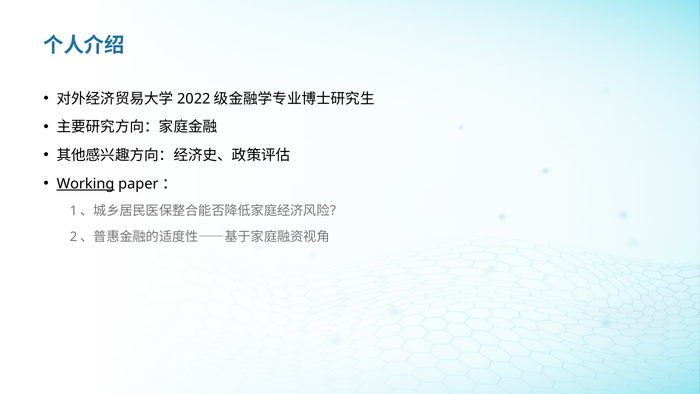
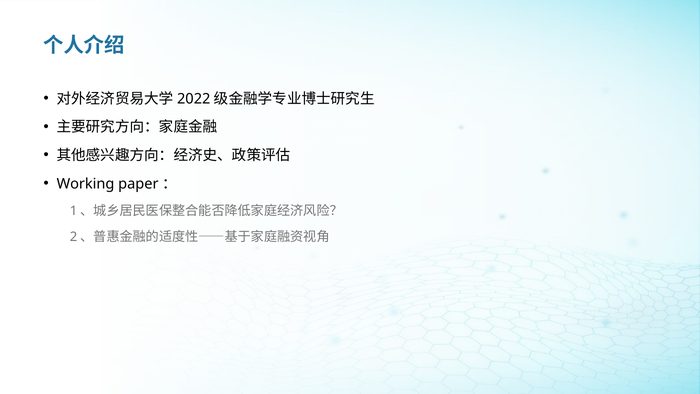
Working underline: present -> none
